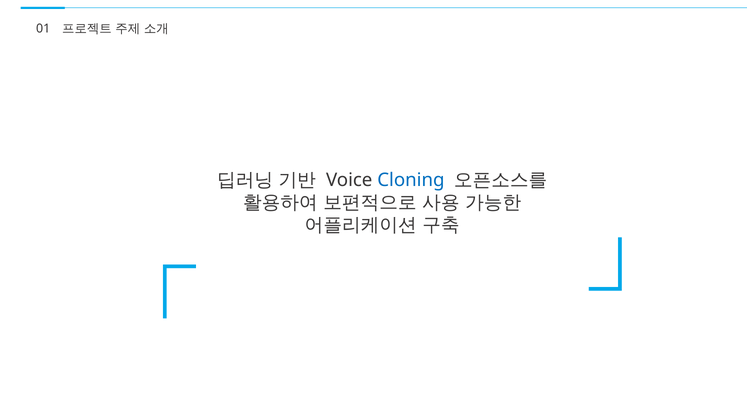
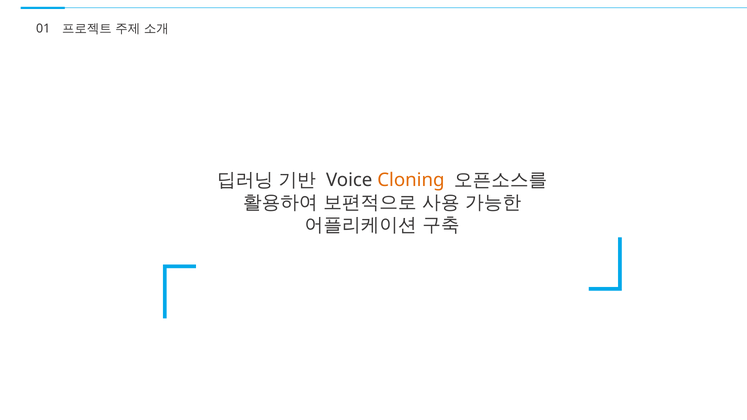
Cloning colour: blue -> orange
